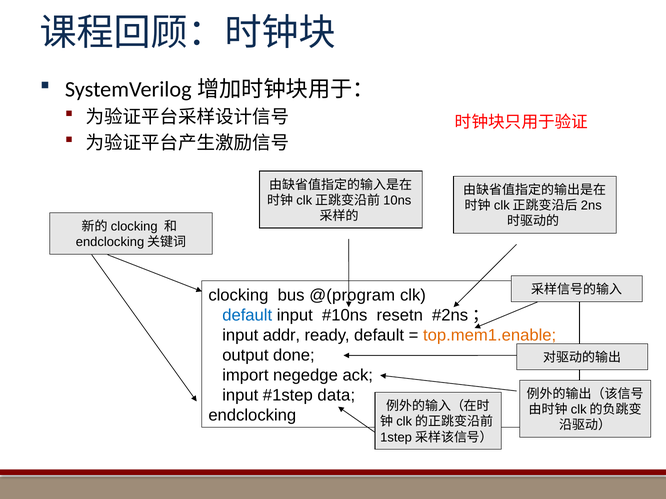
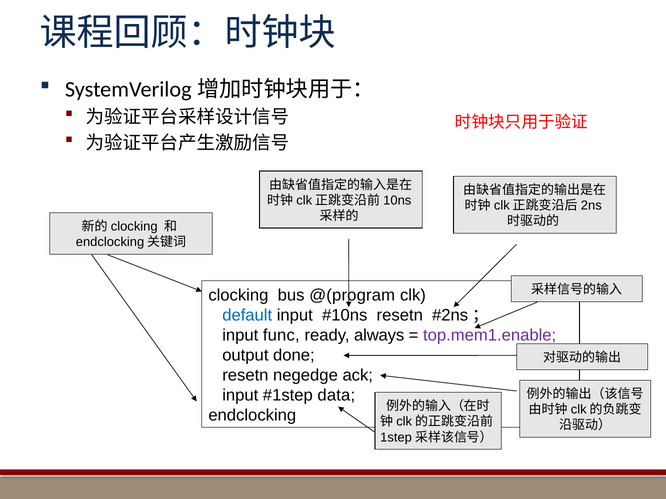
addr: addr -> func
ready default: default -> always
top.mem1.enable colour: orange -> purple
import at (245, 376): import -> resetn
